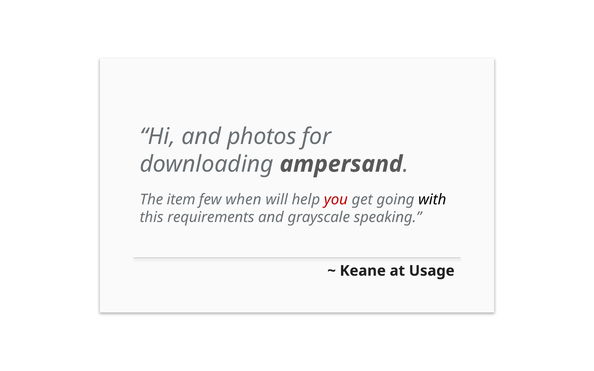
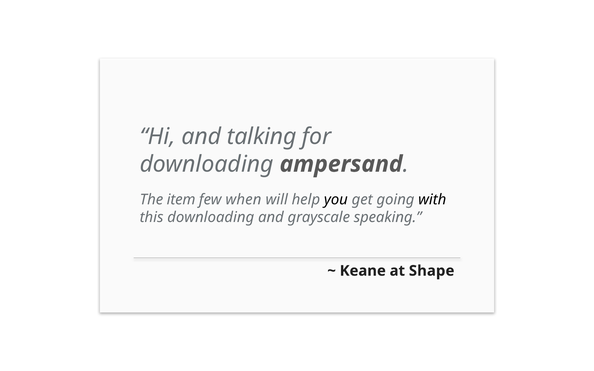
photos: photos -> talking
you colour: red -> black
this requirements: requirements -> downloading
Usage: Usage -> Shape
